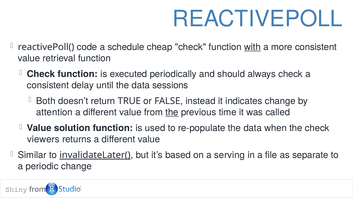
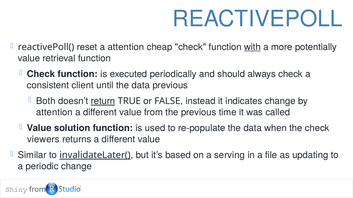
code: code -> reset
a schedule: schedule -> attention
more consistent: consistent -> potentially
delay: delay -> client
data sessions: sessions -> previous
return underline: none -> present
the at (172, 113) underline: present -> none
separate: separate -> updating
